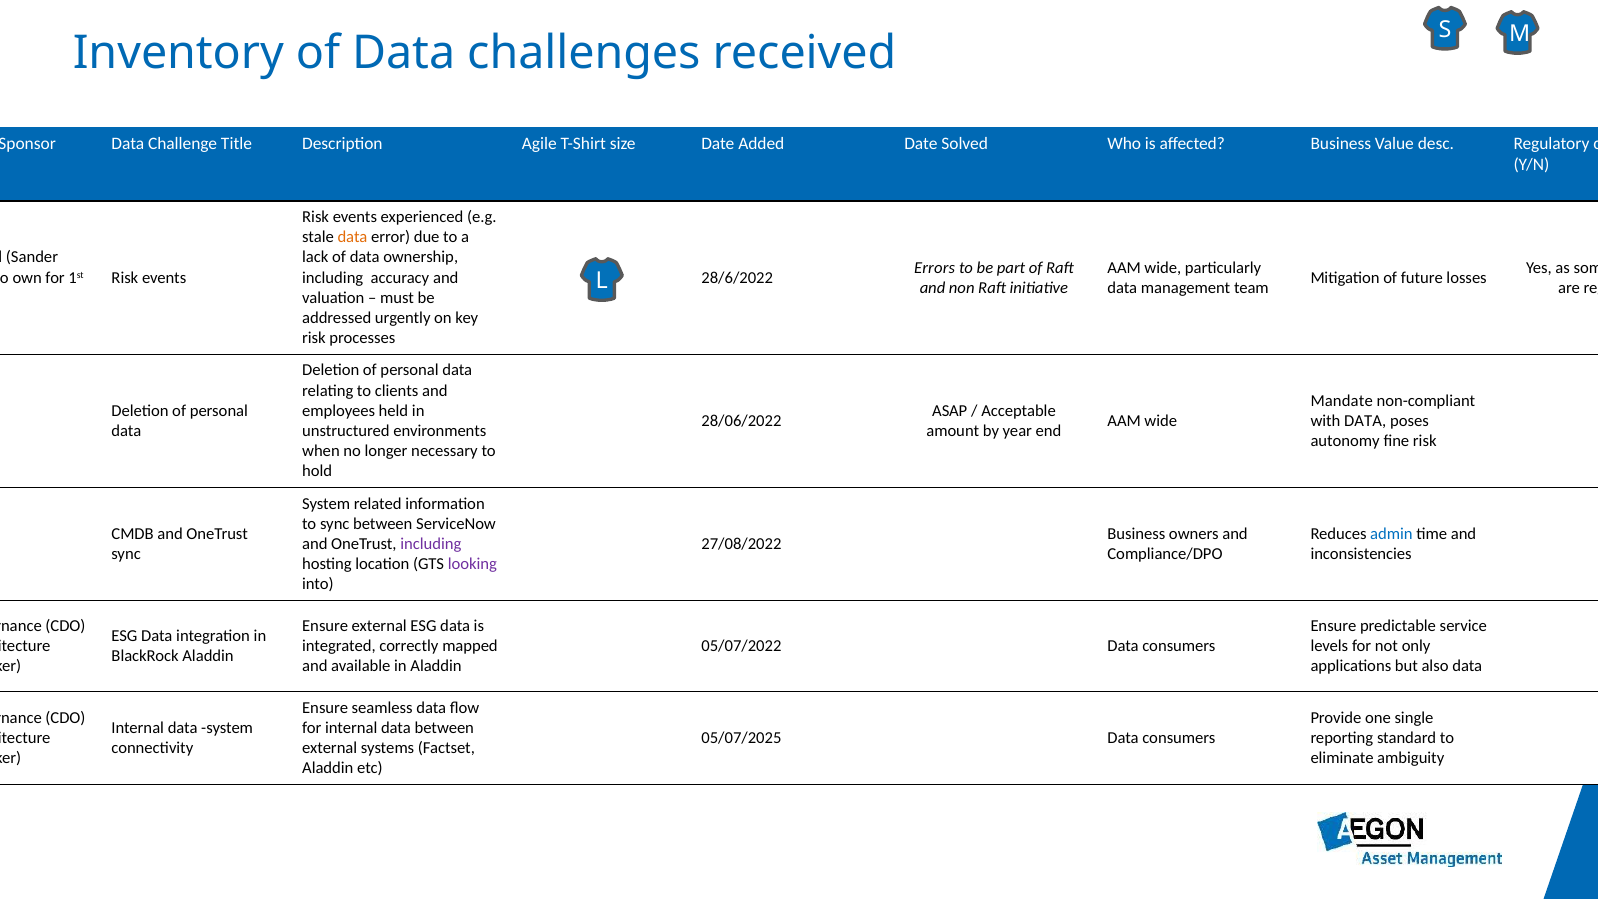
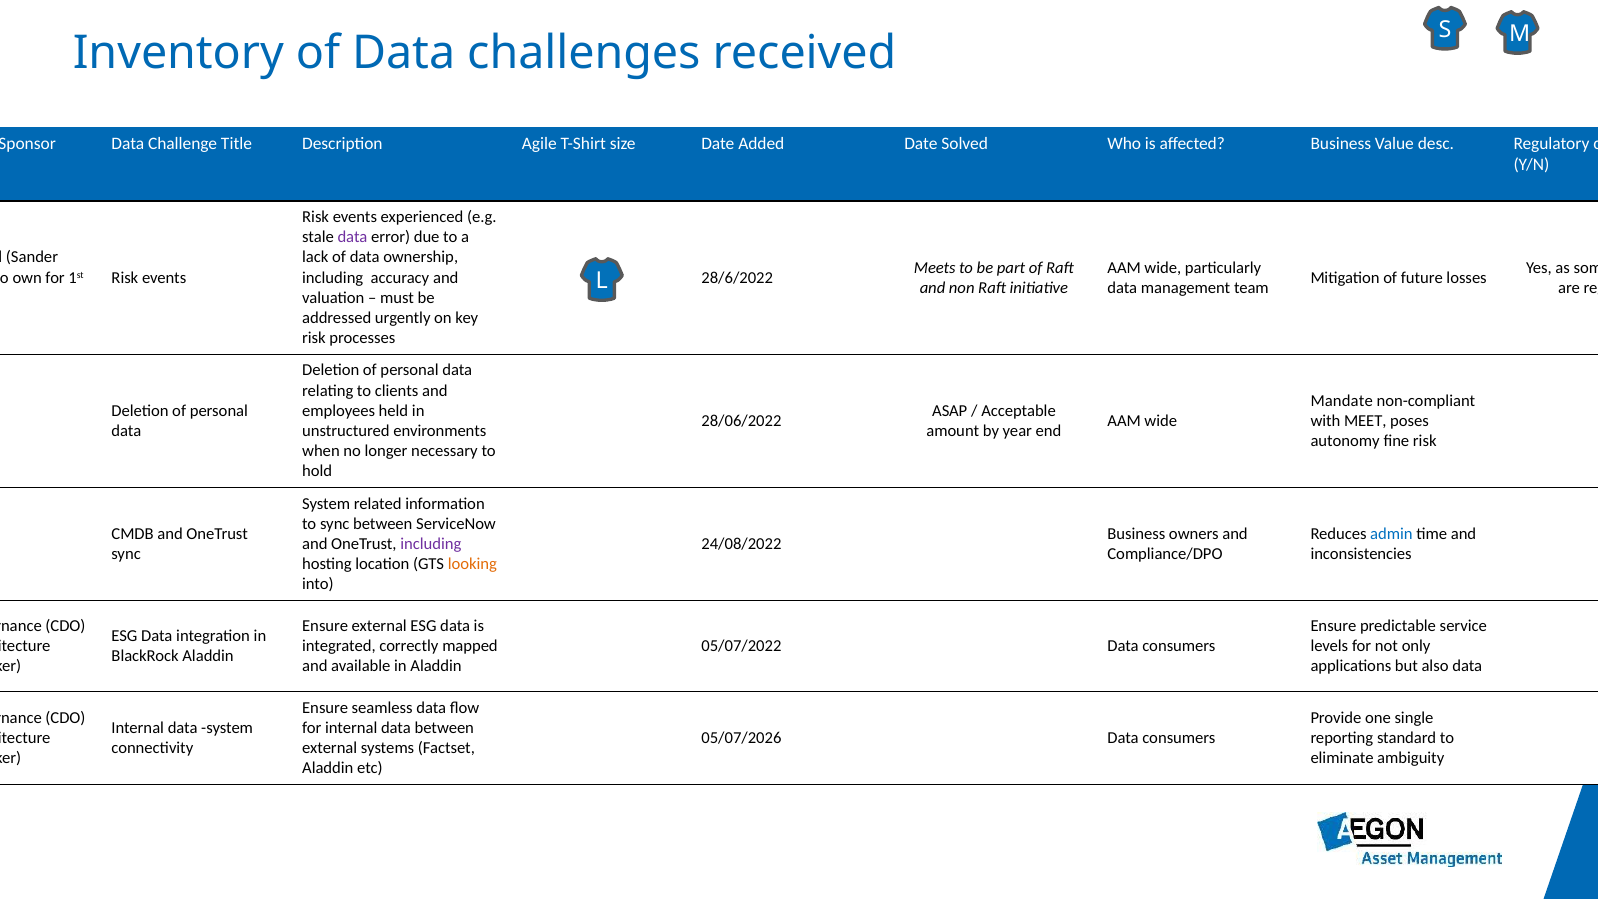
data at (353, 237) colour: orange -> purple
Errors: Errors -> Meets
with DATA: DATA -> MEET
27/08/2022: 27/08/2022 -> 24/08/2022
looking colour: purple -> orange
05/07/2025: 05/07/2025 -> 05/07/2026
